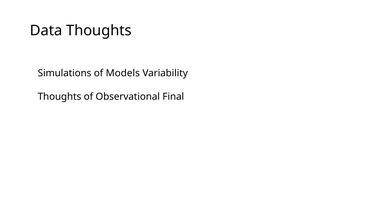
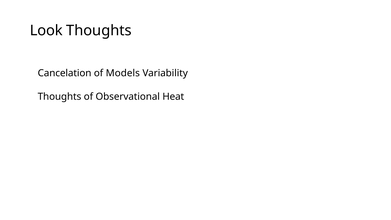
Data: Data -> Look
Simulations: Simulations -> Cancelation
Final: Final -> Heat
